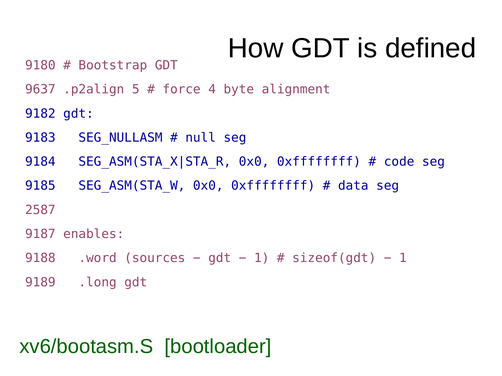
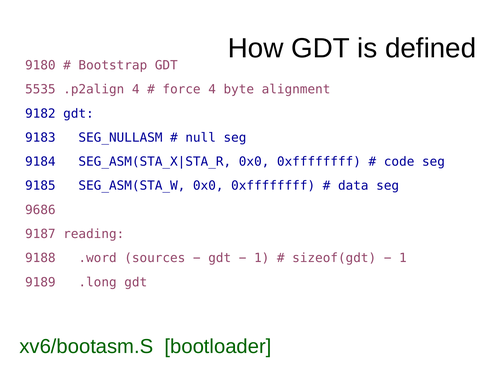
9637: 9637 -> 5535
.p2align 5: 5 -> 4
2587: 2587 -> 9686
enables: enables -> reading
